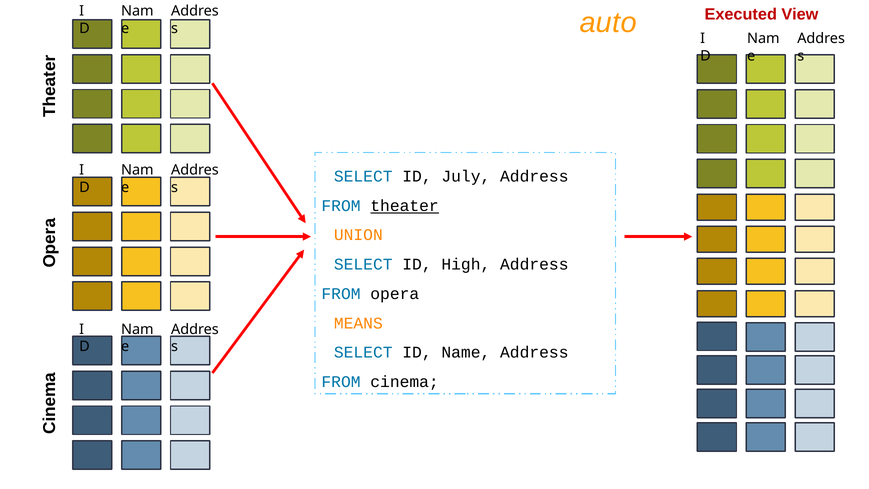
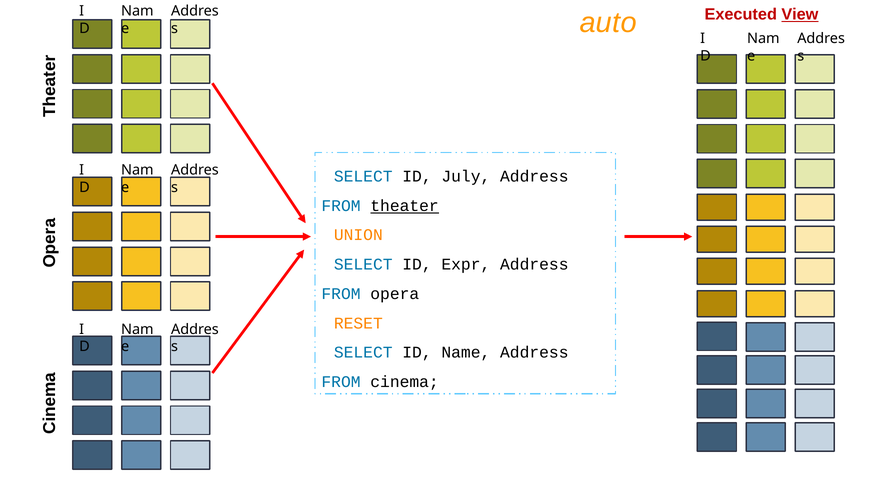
View underline: none -> present
High: High -> Expr
MEANS: MEANS -> RESET
